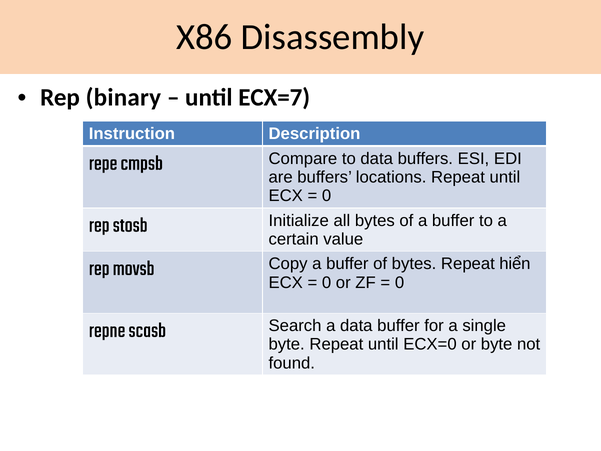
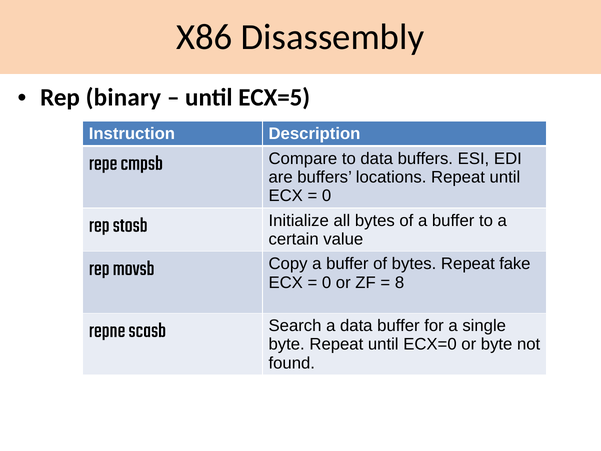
ECX=7: ECX=7 -> ECX=5
hiển: hiển -> fake
0 at (400, 282): 0 -> 8
